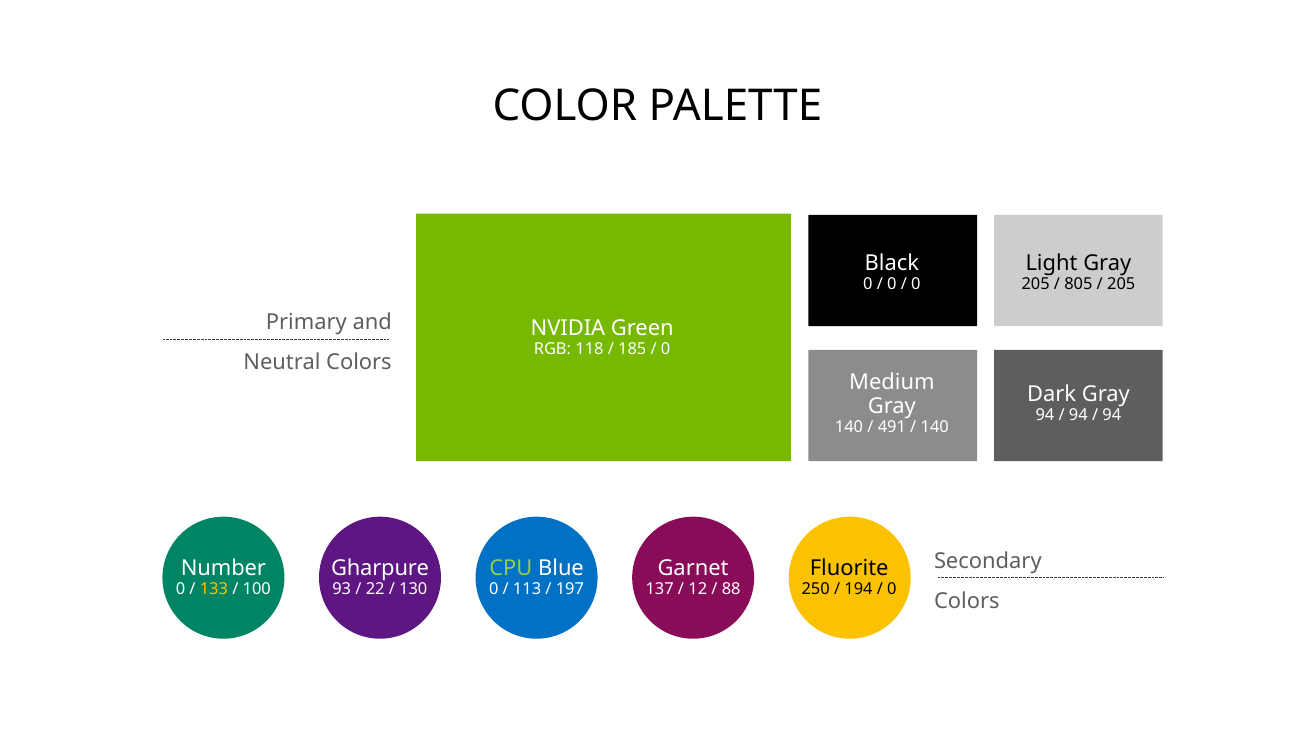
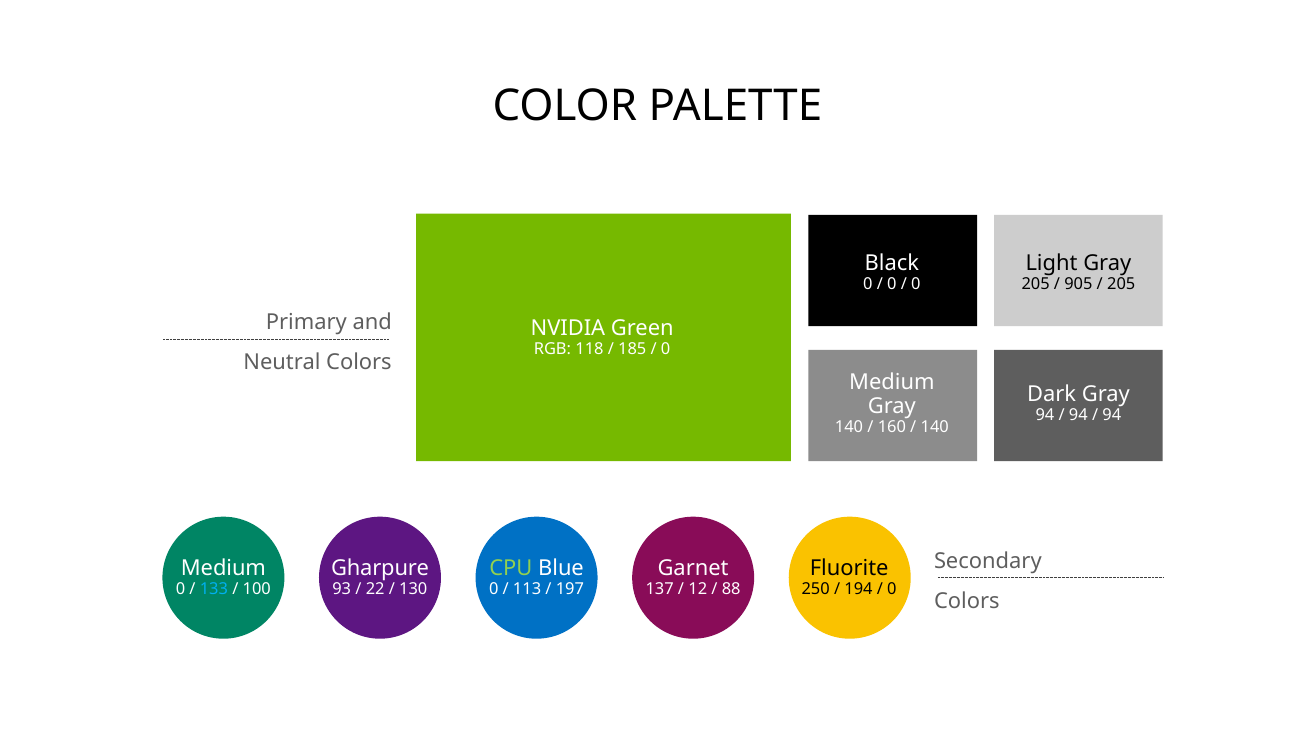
805: 805 -> 905
491: 491 -> 160
Number at (223, 568): Number -> Medium
133 colour: yellow -> light blue
